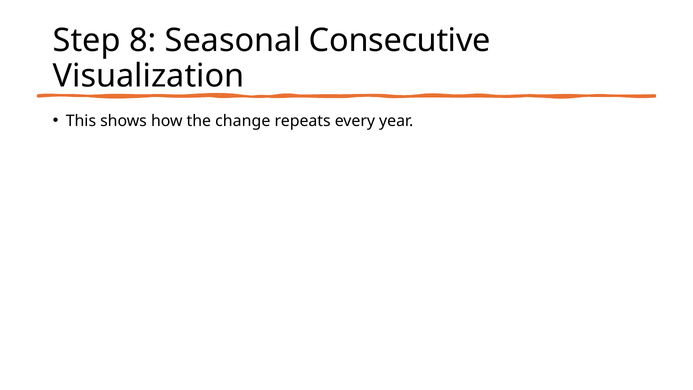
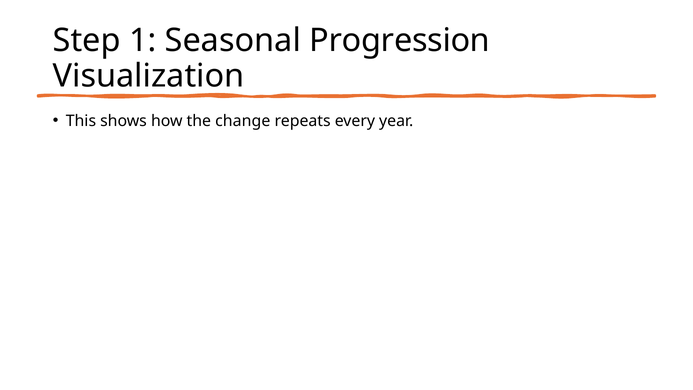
8: 8 -> 1
Consecutive: Consecutive -> Progression
